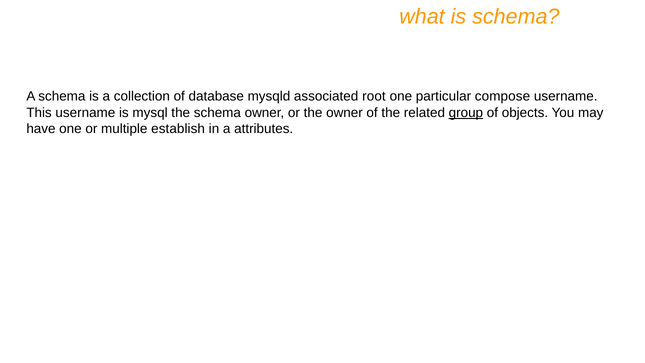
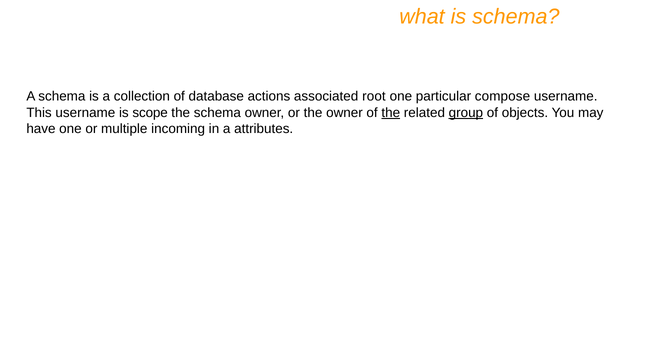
mysqld: mysqld -> actions
mysql: mysql -> scope
the at (391, 113) underline: none -> present
establish: establish -> incoming
